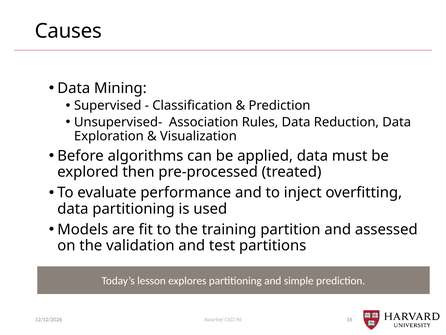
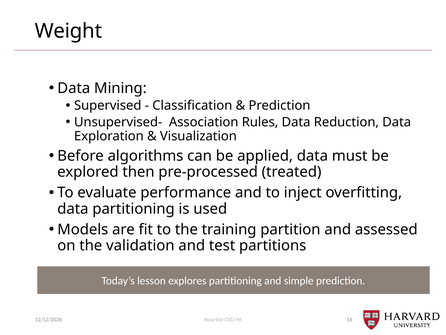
Causes: Causes -> Weight
